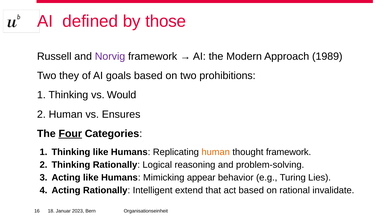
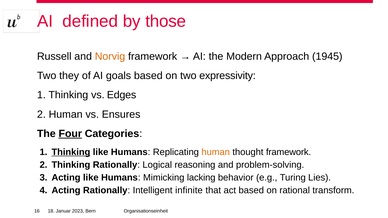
Norvig colour: purple -> orange
1989: 1989 -> 1945
prohibitions: prohibitions -> expressivity
Would: Would -> Edges
Thinking at (71, 152) underline: none -> present
appear: appear -> lacking
extend: extend -> infinite
invalidate: invalidate -> transform
